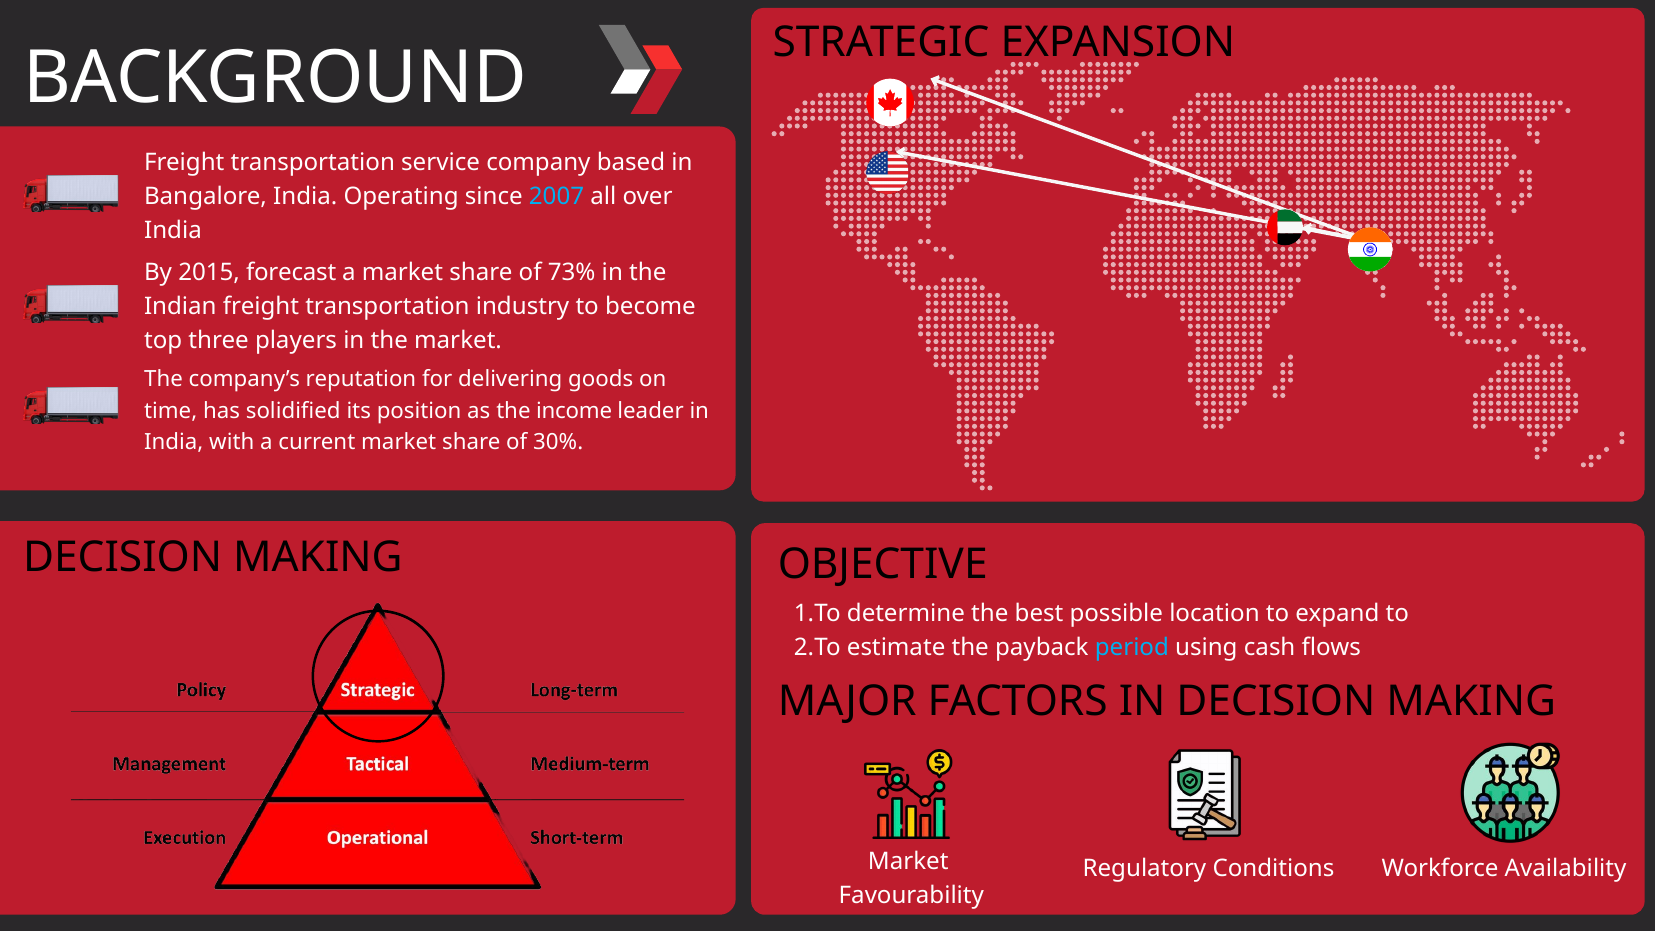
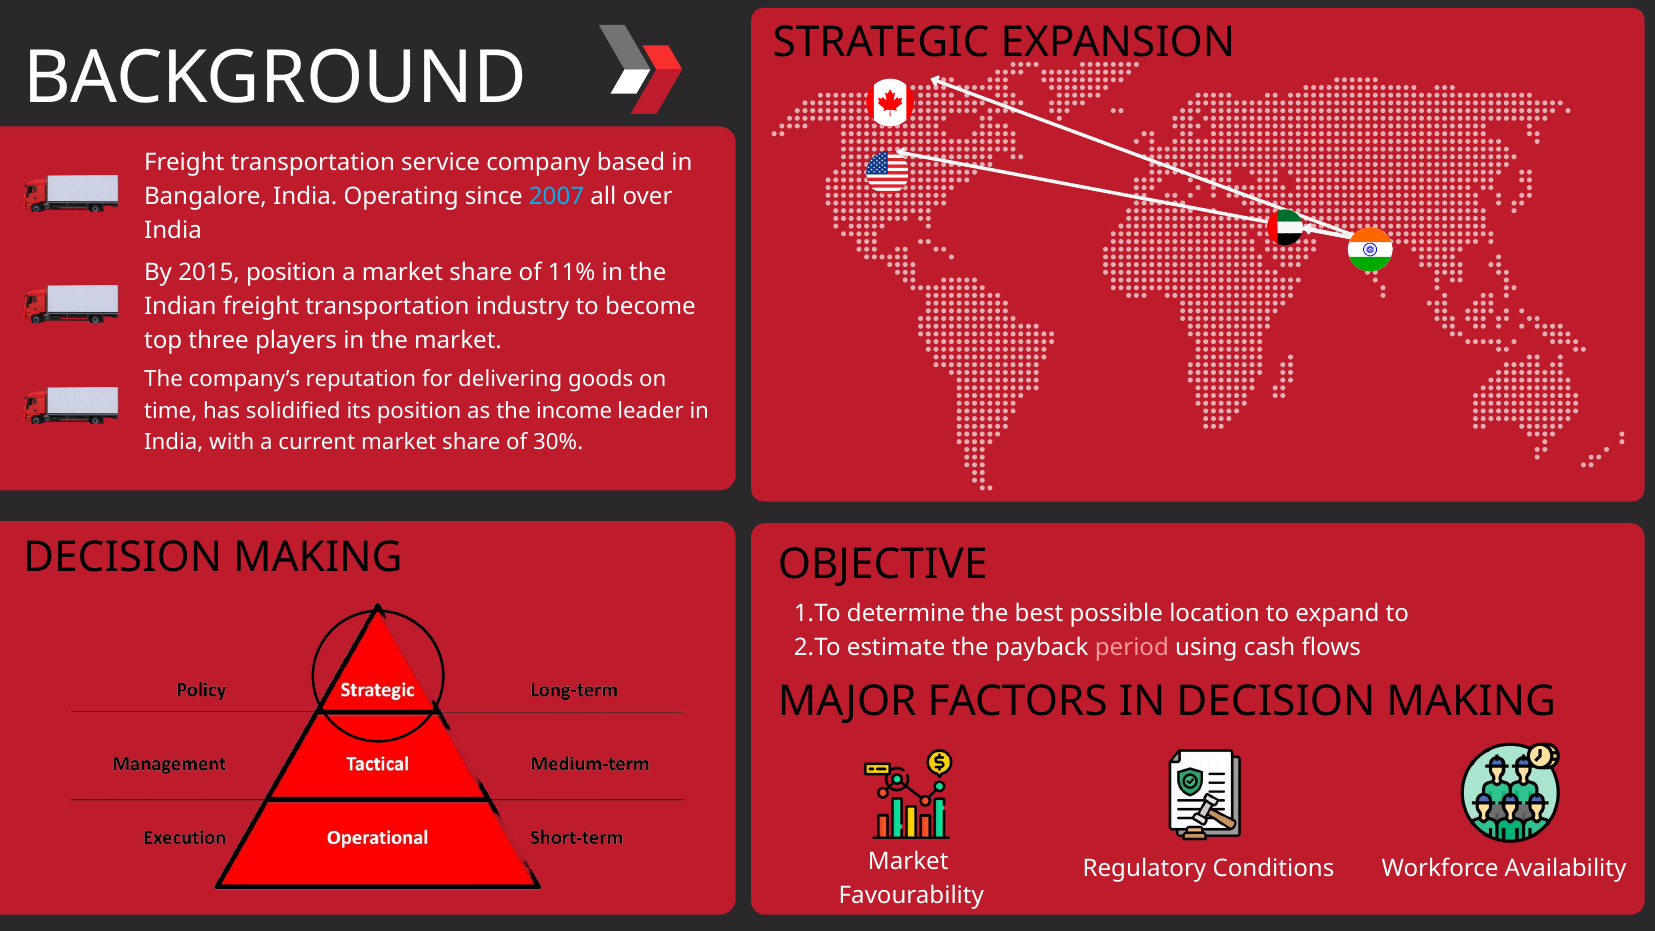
2015 forecast: forecast -> position
73%: 73% -> 11%
period colour: light blue -> pink
